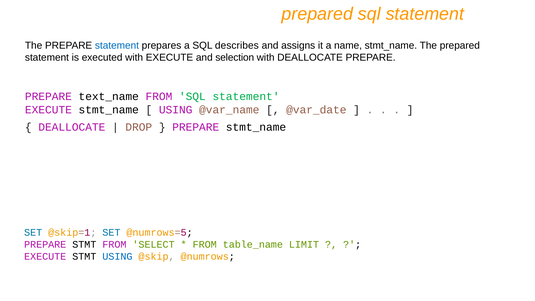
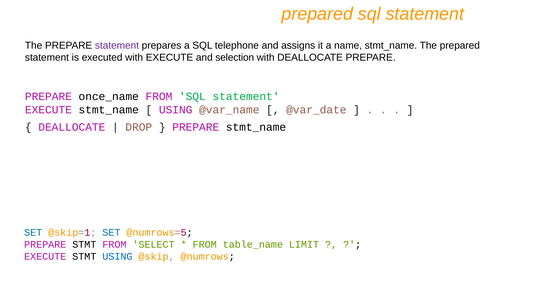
statement at (117, 45) colour: blue -> purple
describes: describes -> telephone
text_name: text_name -> once_name
